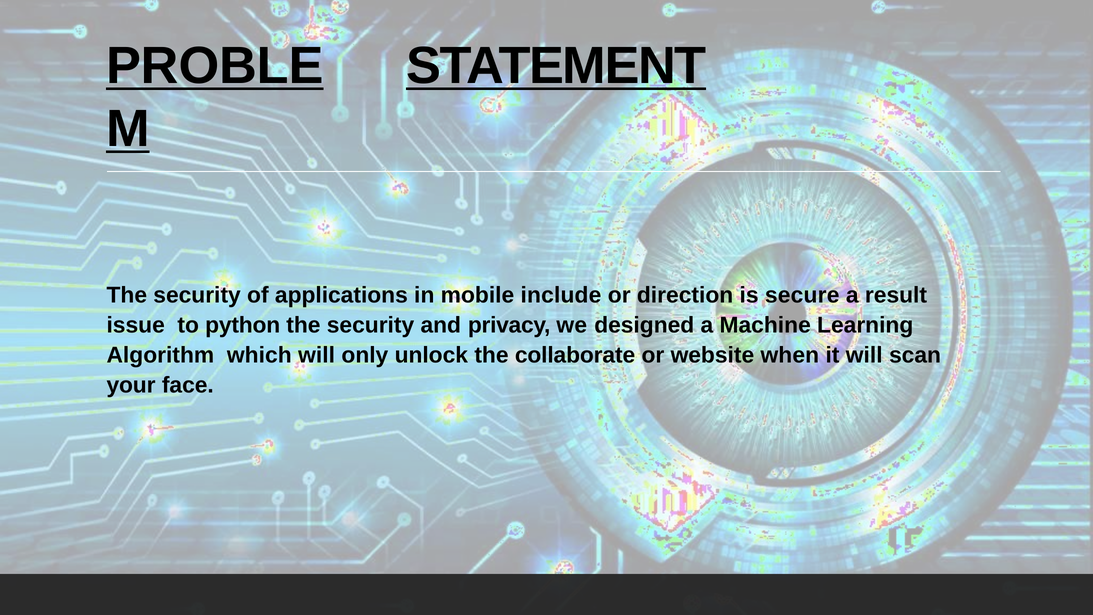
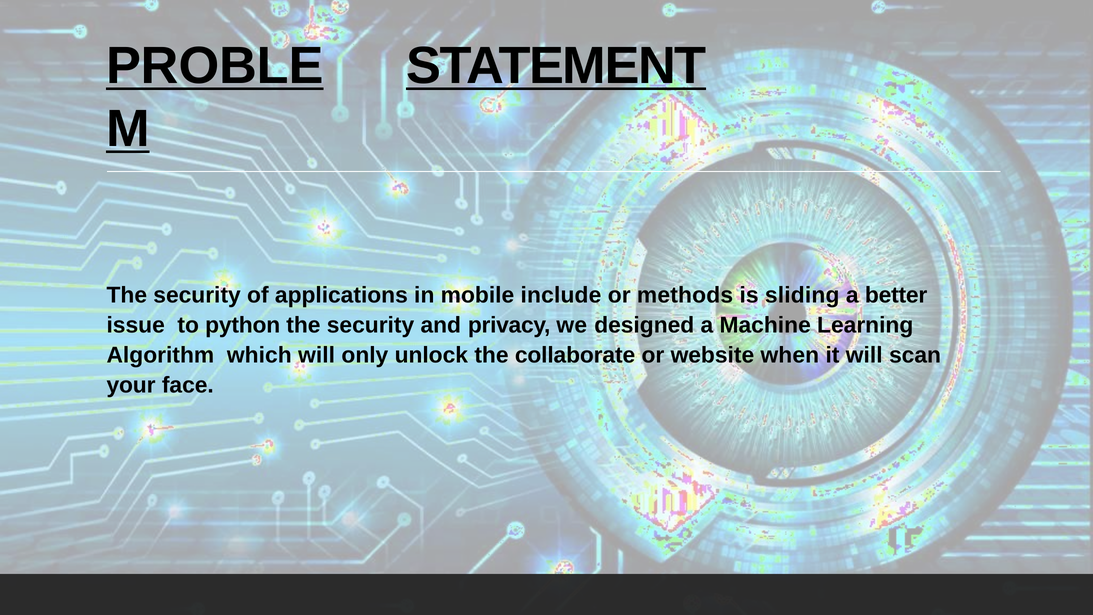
direction: direction -> methods
secure: secure -> sliding
result: result -> better
